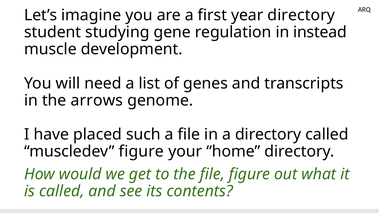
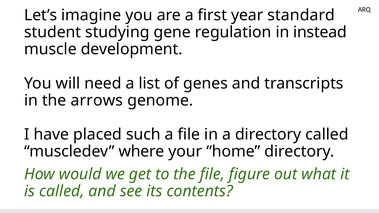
year directory: directory -> standard
muscledev figure: figure -> where
